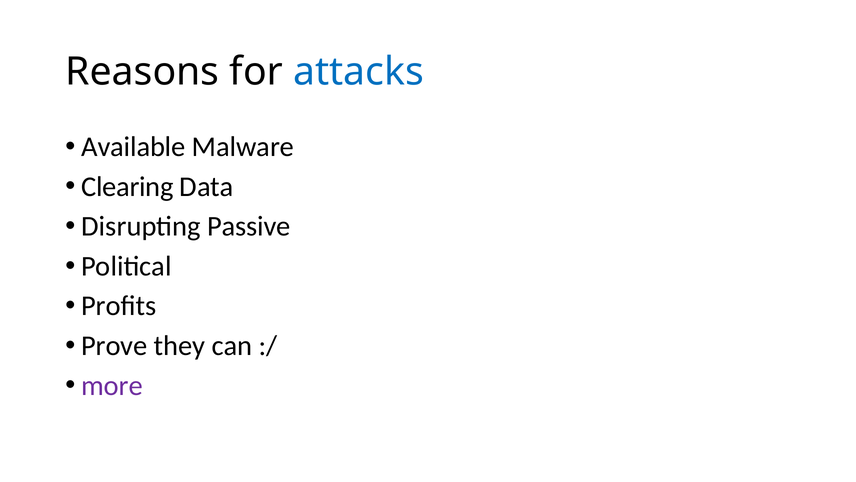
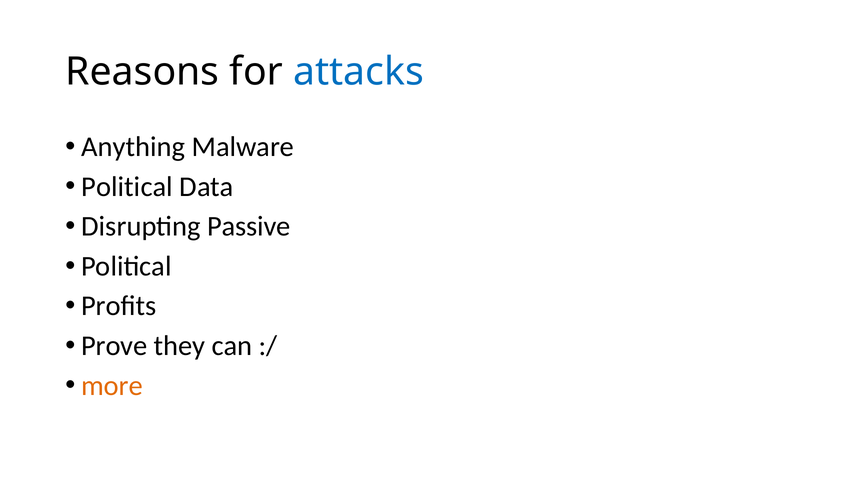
Available: Available -> Anything
Clearing at (127, 186): Clearing -> Political
more colour: purple -> orange
